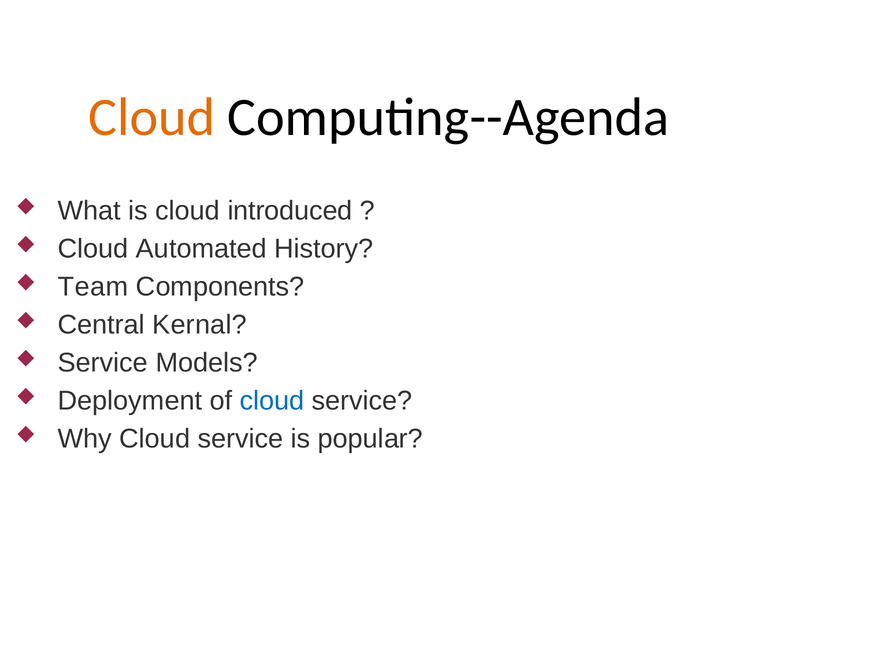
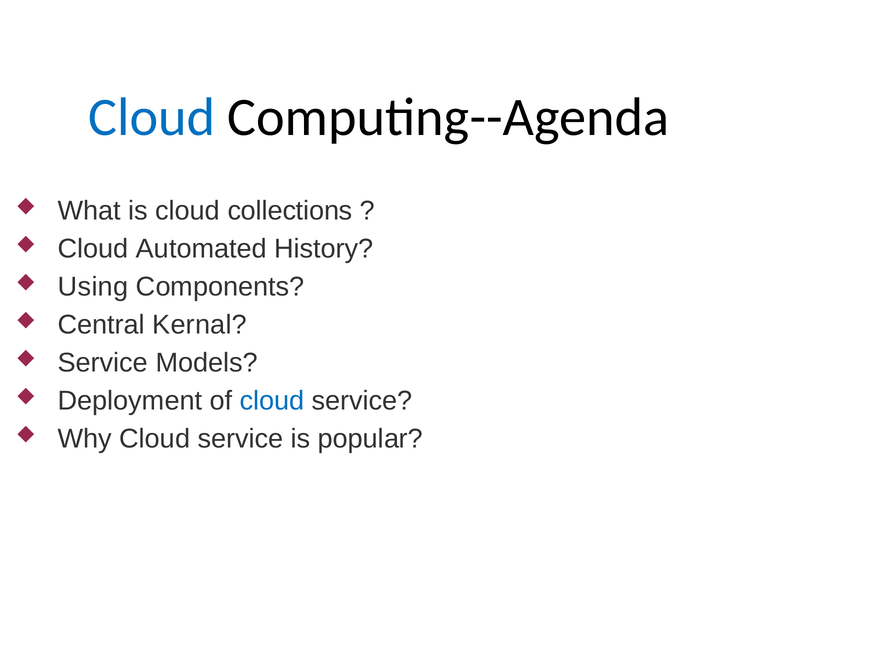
Cloud at (152, 117) colour: orange -> blue
introduced: introduced -> collections
Team: Team -> Using
